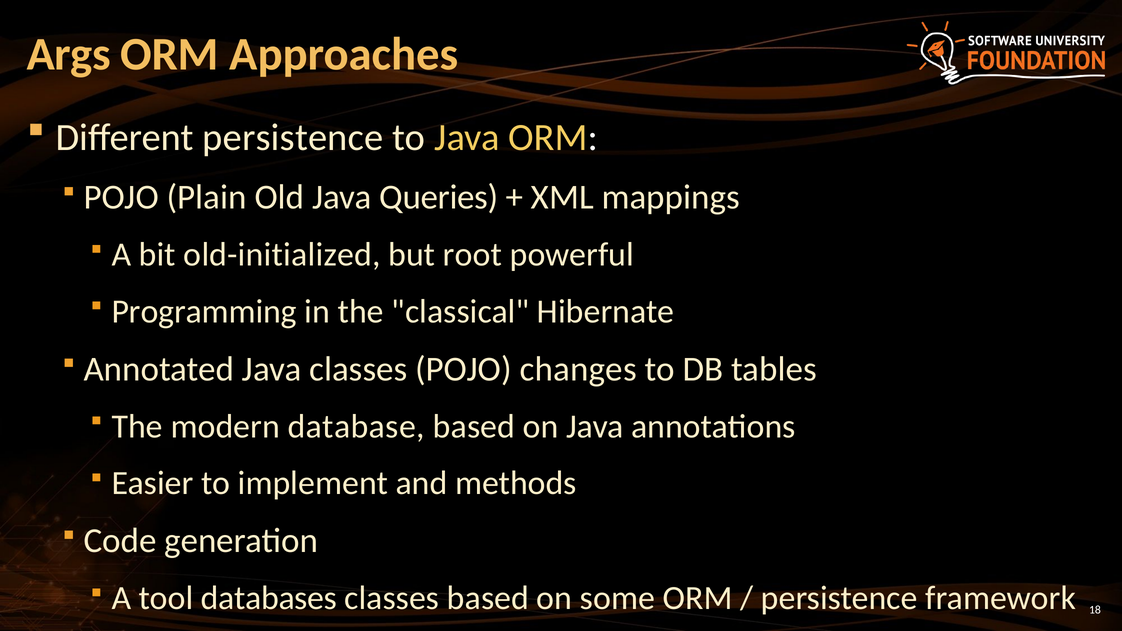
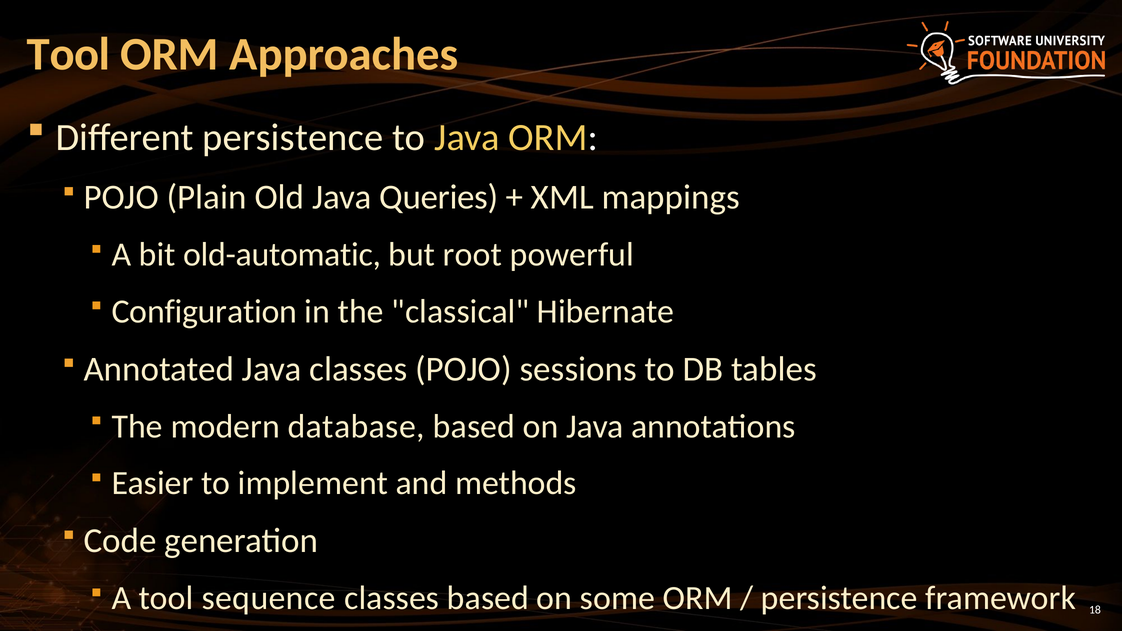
Args at (69, 55): Args -> Tool
old-initialized: old-initialized -> old-automatic
Programming: Programming -> Configuration
changes: changes -> sessions
databases: databases -> sequence
